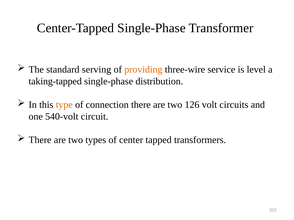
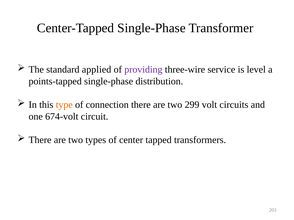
serving: serving -> applied
providing colour: orange -> purple
taking-tapped: taking-tapped -> points-tapped
126: 126 -> 299
540-volt: 540-volt -> 674-volt
